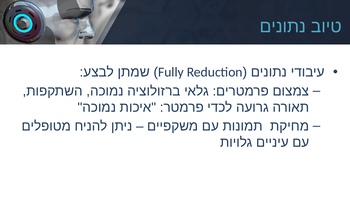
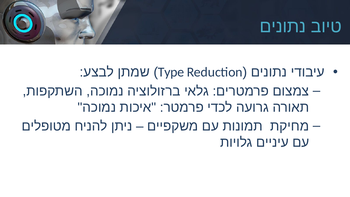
Fully: Fully -> Type
